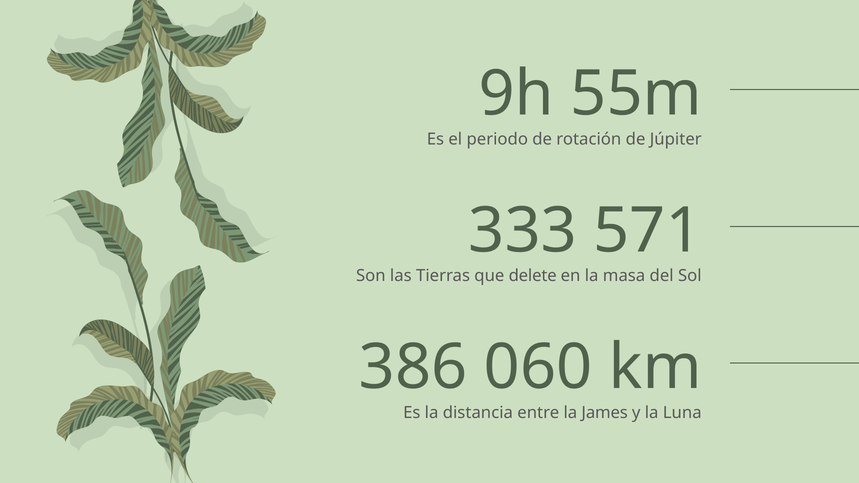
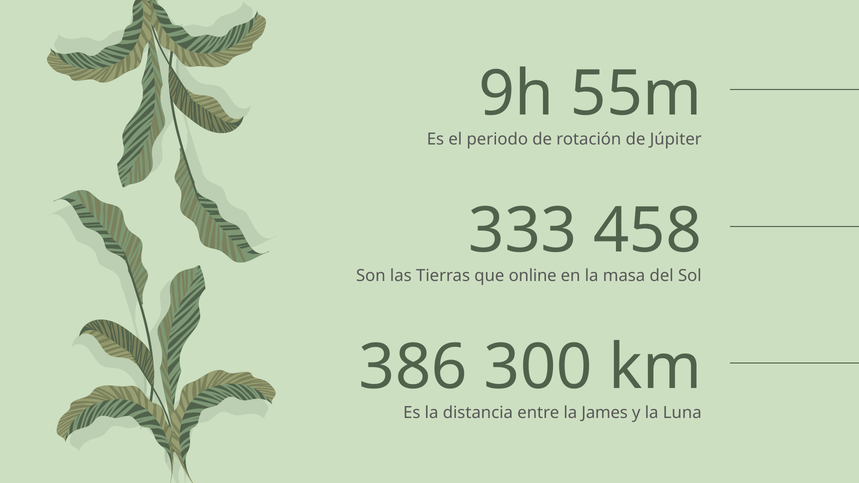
571: 571 -> 458
delete: delete -> online
060: 060 -> 300
